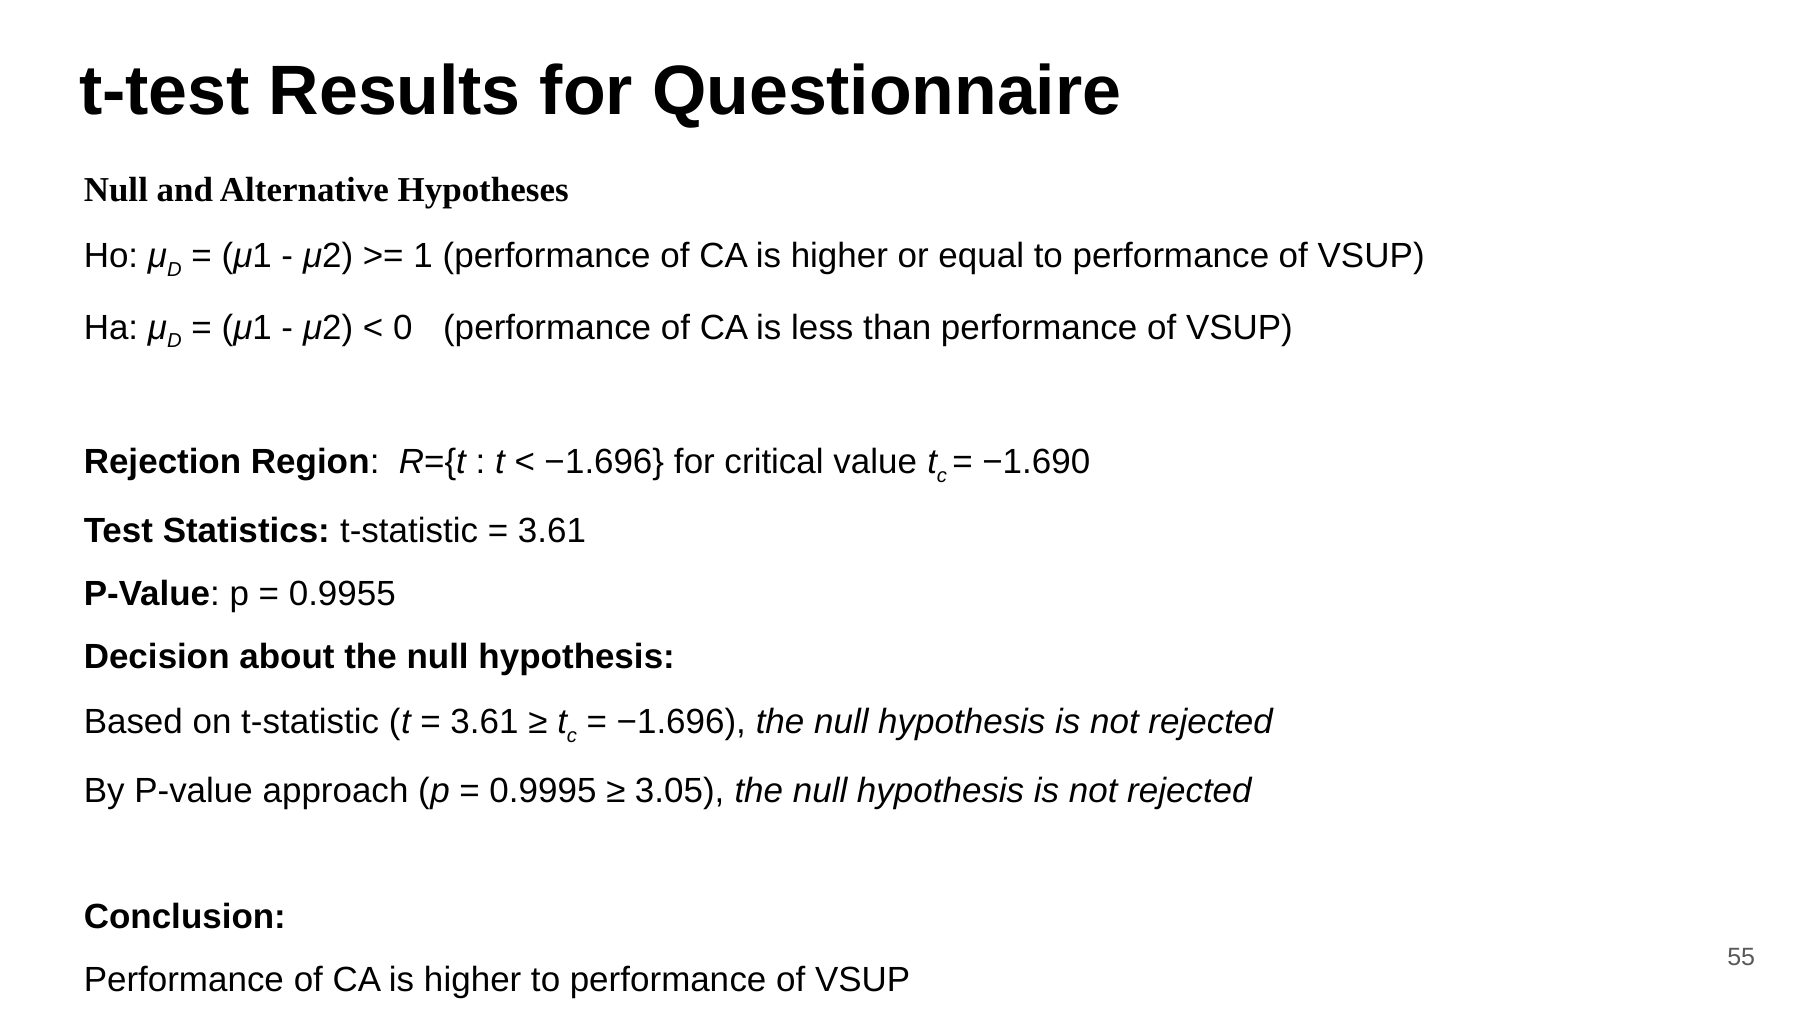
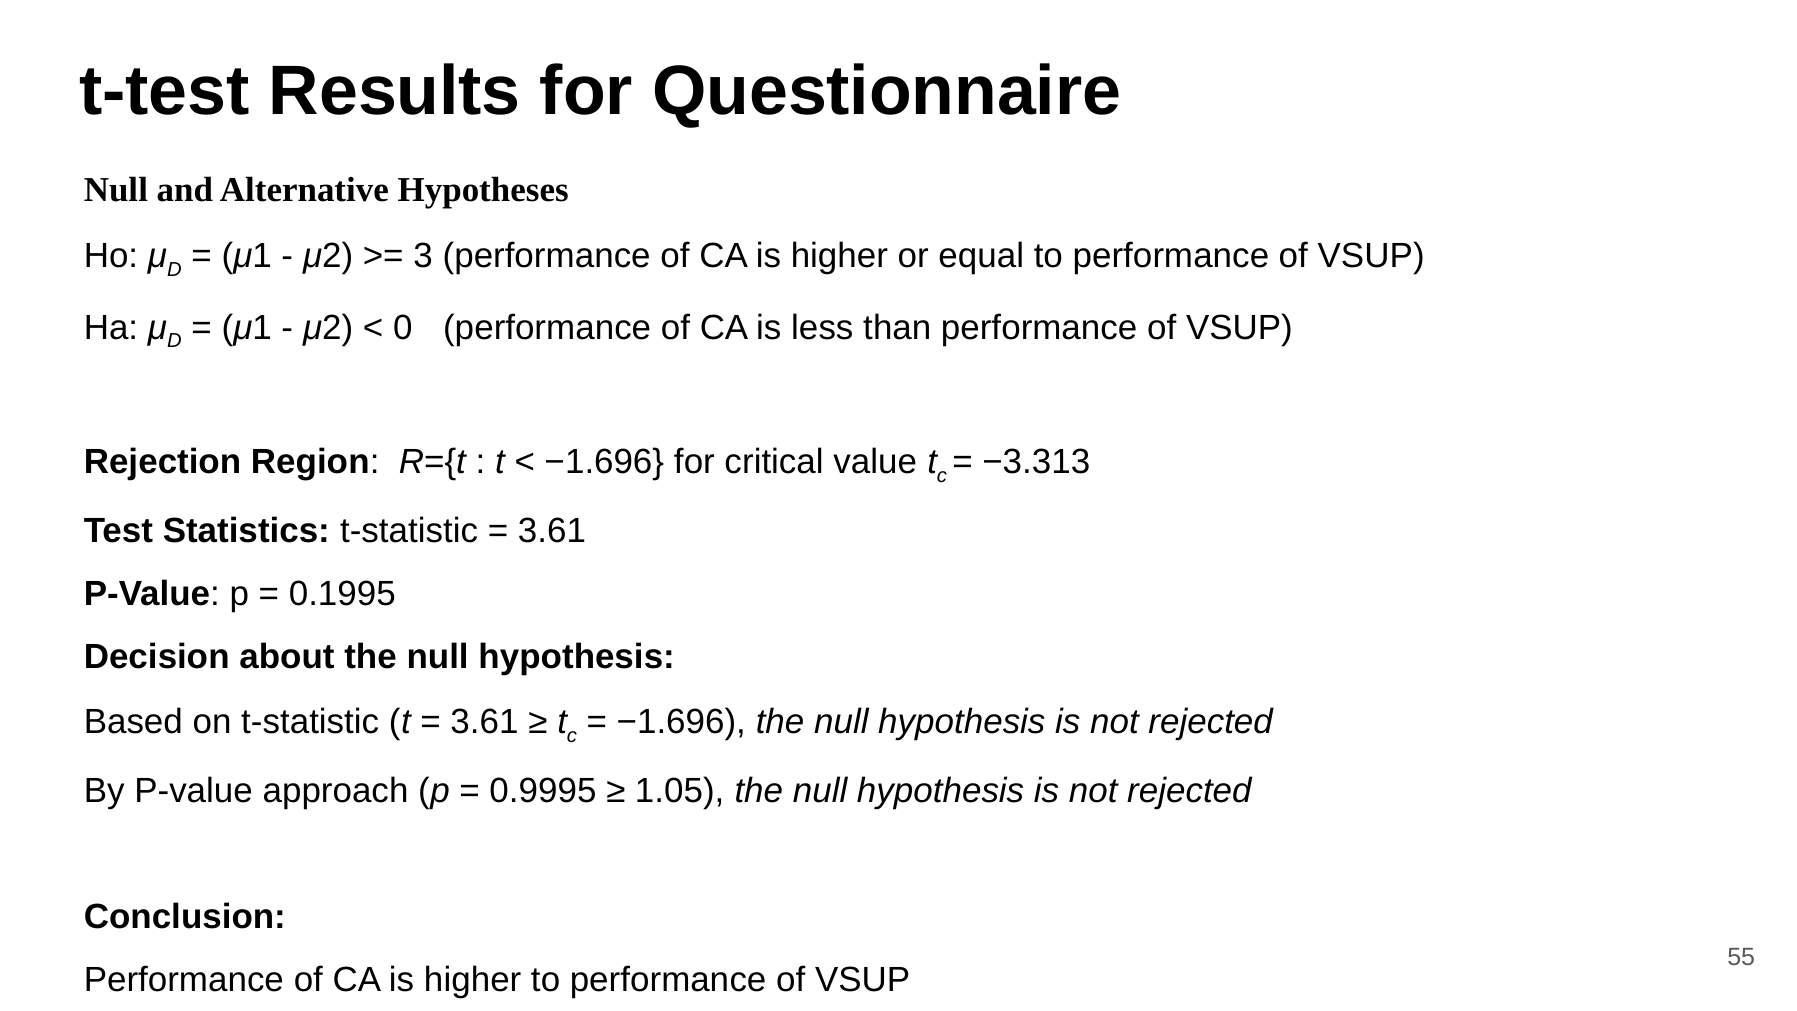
1: 1 -> 3
−1.690: −1.690 -> −3.313
0.9955: 0.9955 -> 0.1995
3.05: 3.05 -> 1.05
